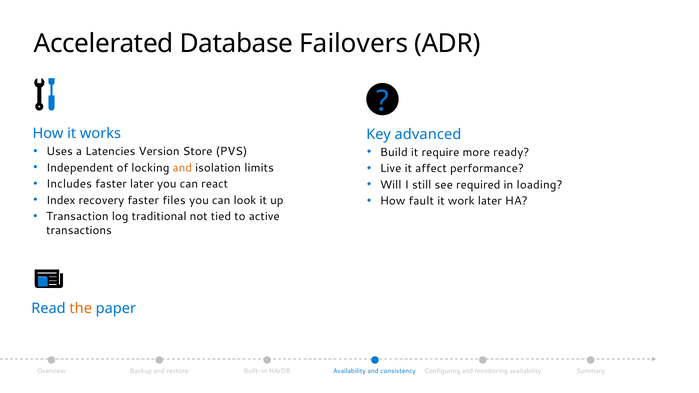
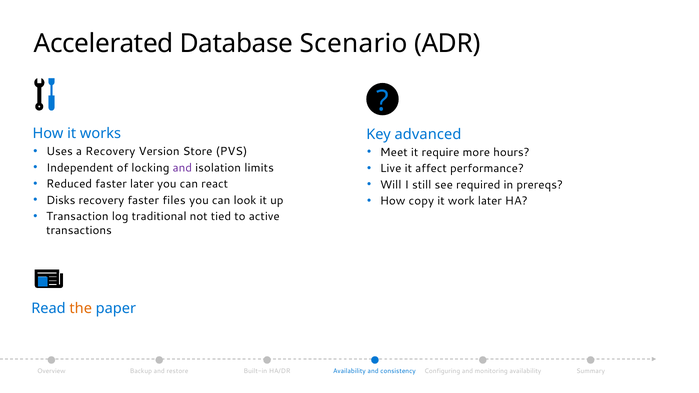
Failovers: Failovers -> Scenario
a Latencies: Latencies -> Recovery
Build: Build -> Meet
ready: ready -> hours
and at (182, 168) colour: orange -> purple
Includes: Includes -> Reduced
loading: loading -> prereqs
Index: Index -> Disks
fault: fault -> copy
